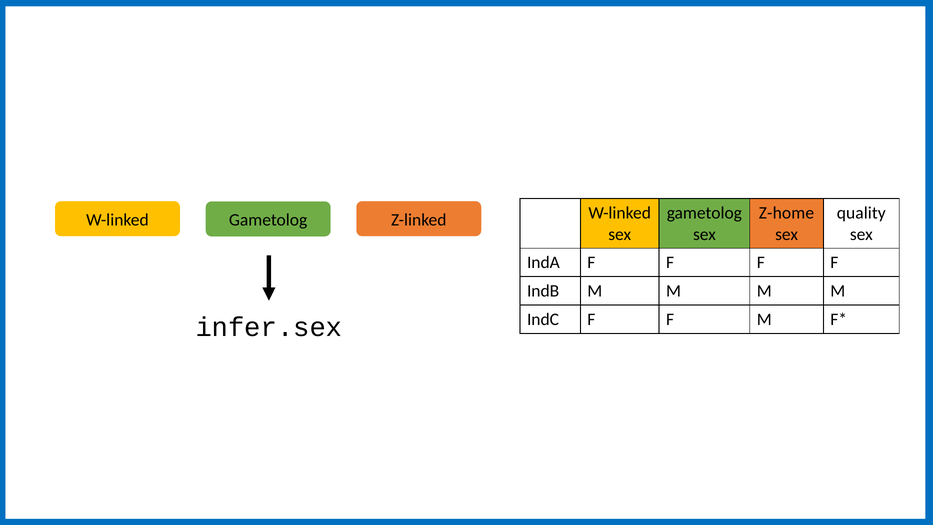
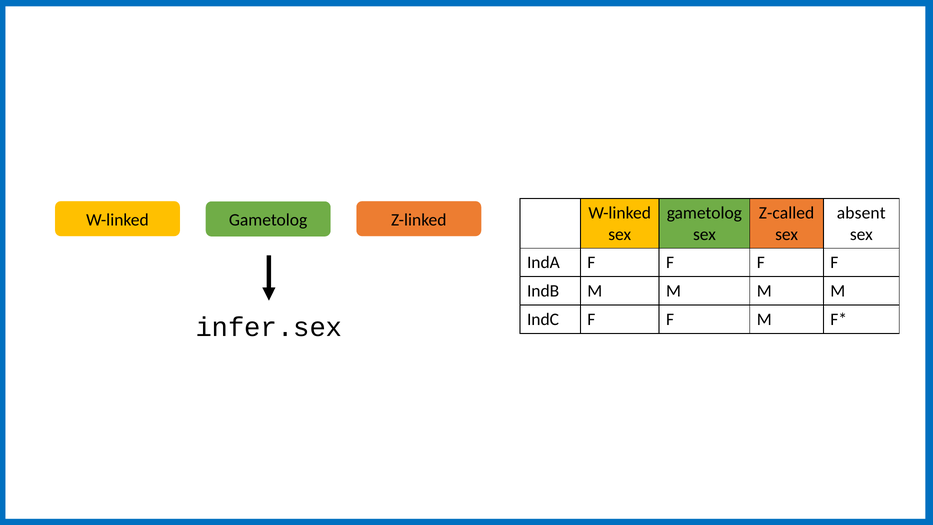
Z-home: Z-home -> Z-called
quality: quality -> absent
